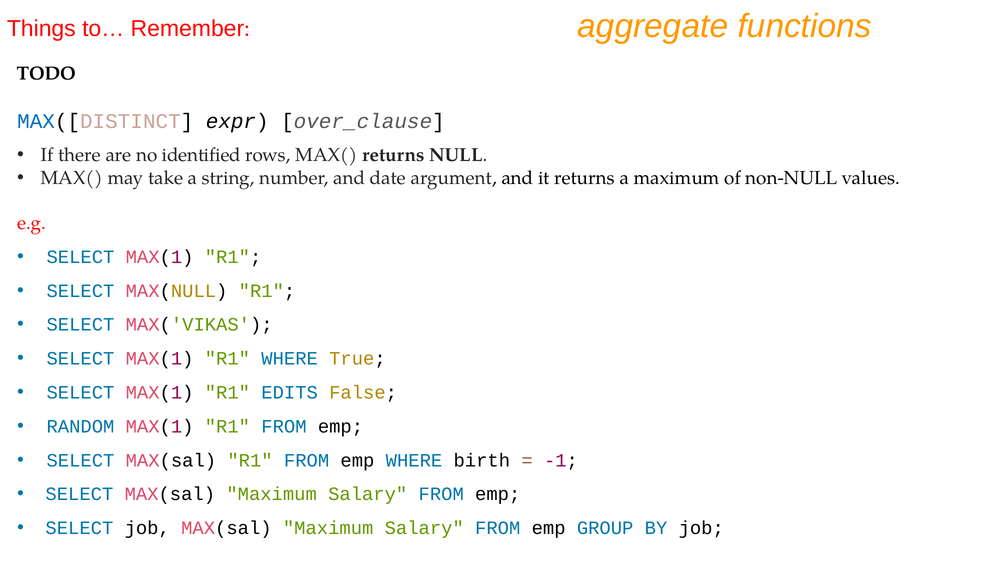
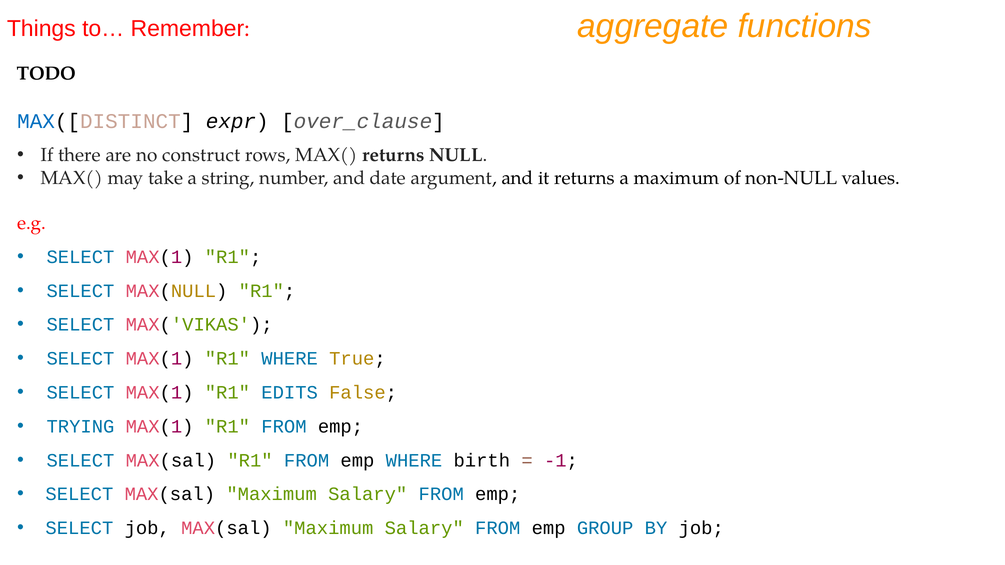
identified: identified -> construct
RANDOM: RANDOM -> TRYING
